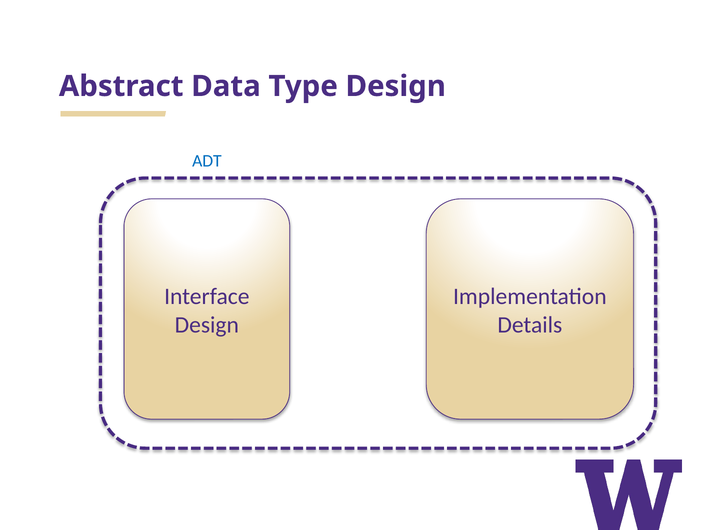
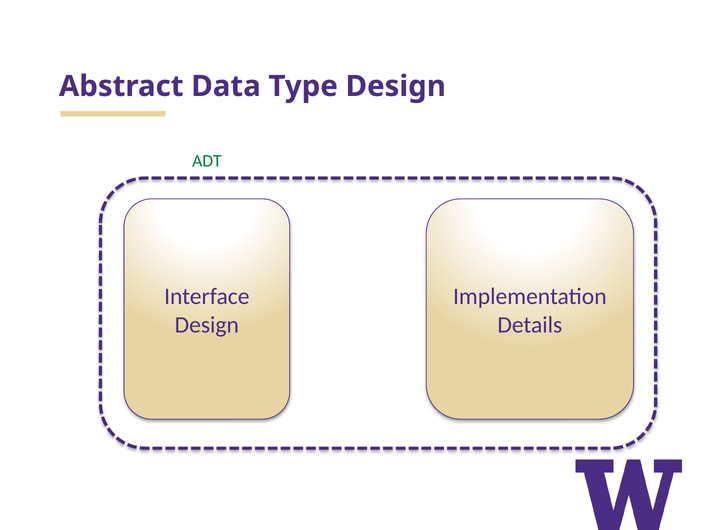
ADT colour: blue -> green
